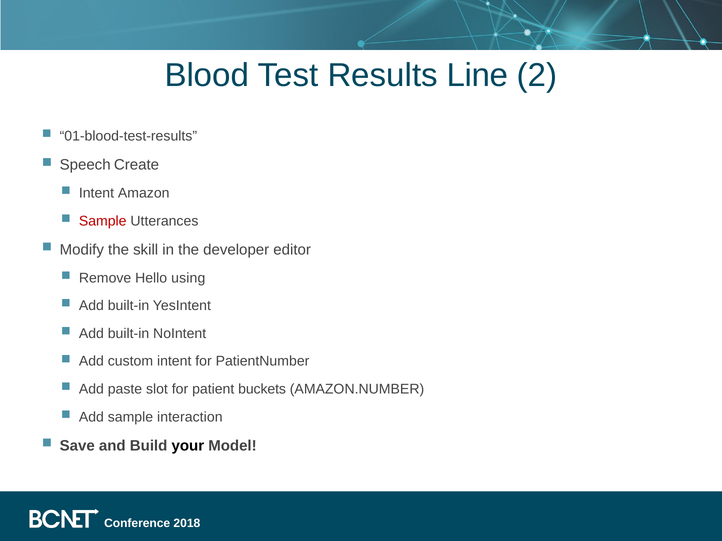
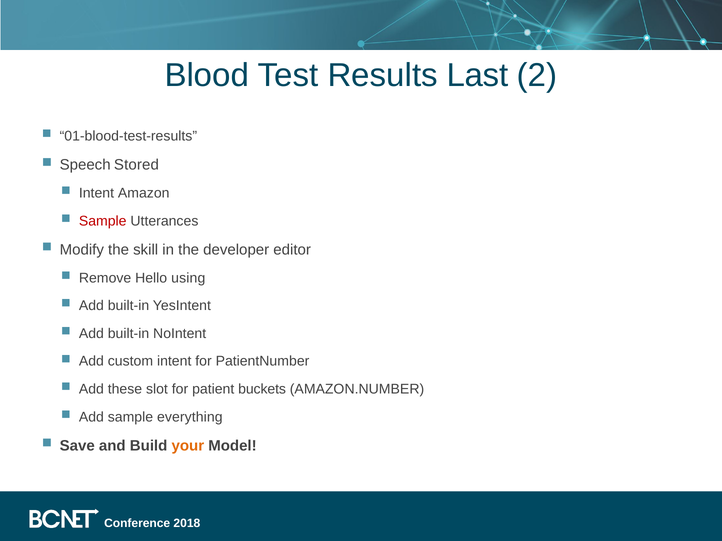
Line: Line -> Last
Create: Create -> Stored
paste: paste -> these
interaction: interaction -> everything
your colour: black -> orange
